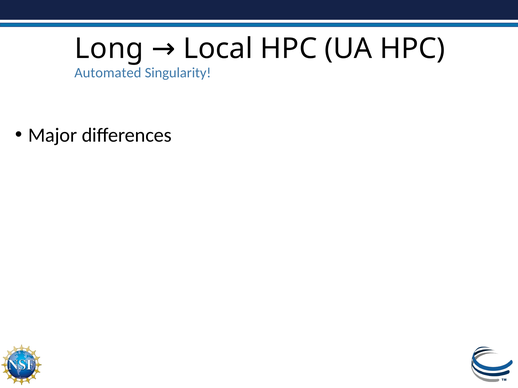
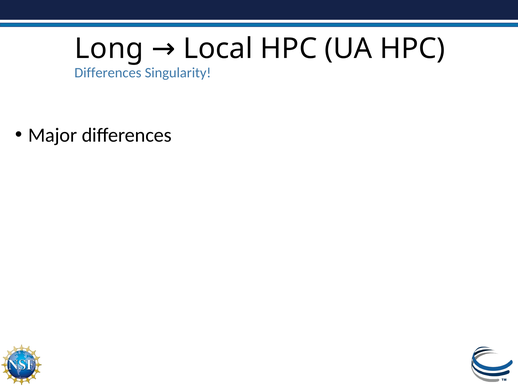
Automated at (108, 73): Automated -> Differences
